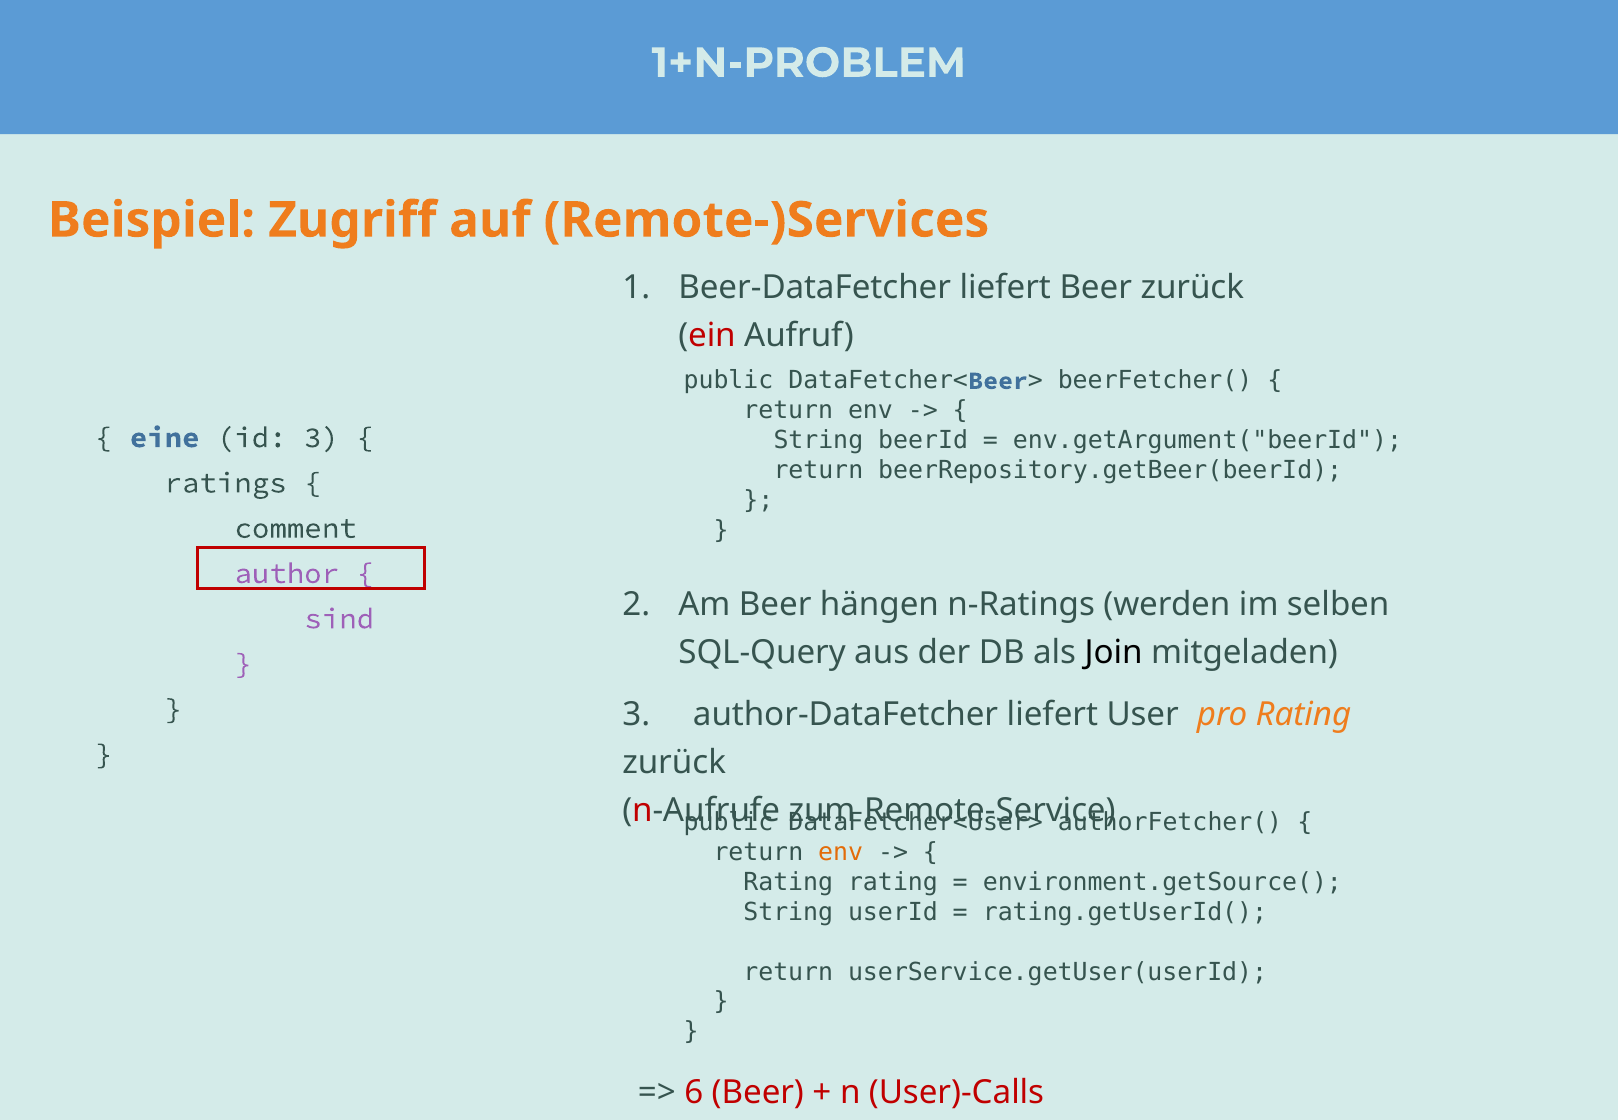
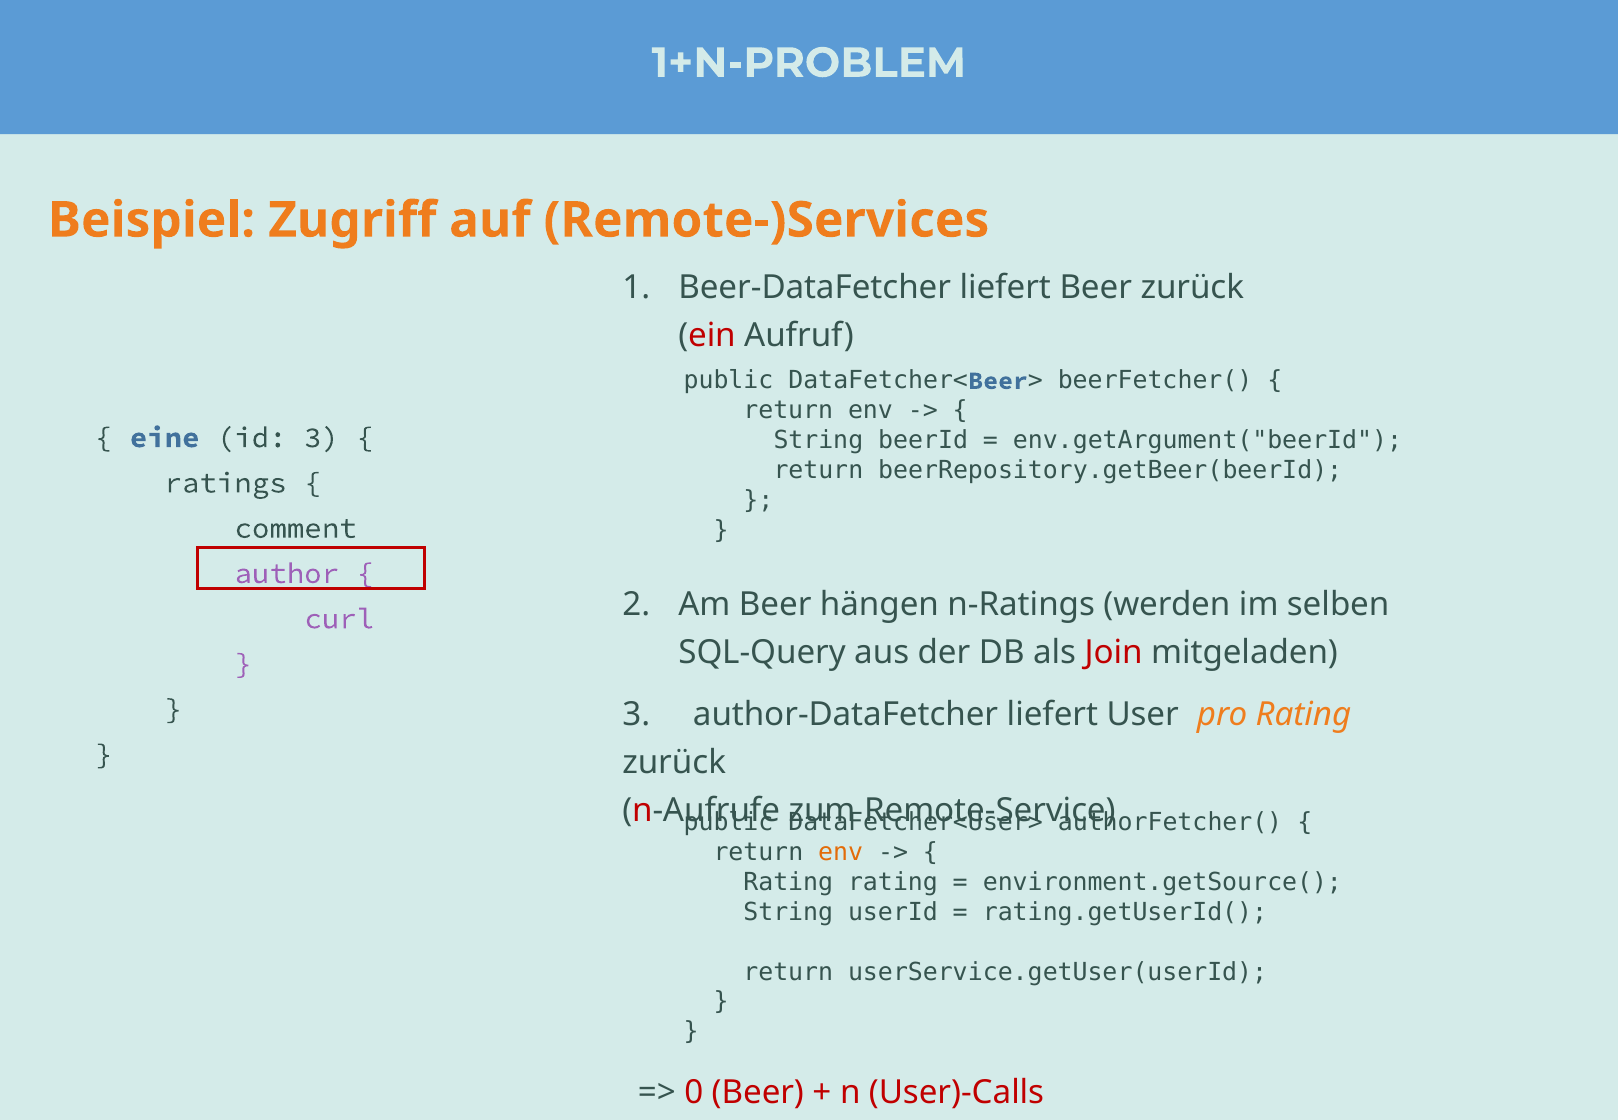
sind: sind -> curl
Join colour: black -> red
6: 6 -> 0
